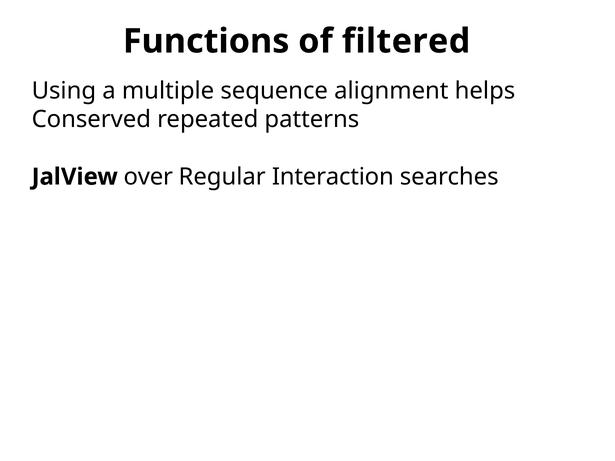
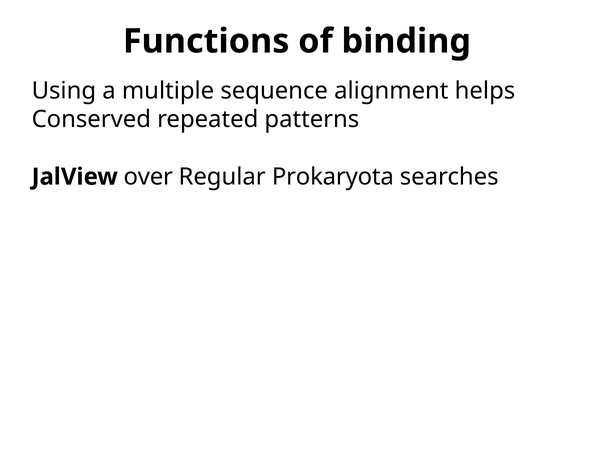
filtered: filtered -> binding
Interaction: Interaction -> Prokaryota
